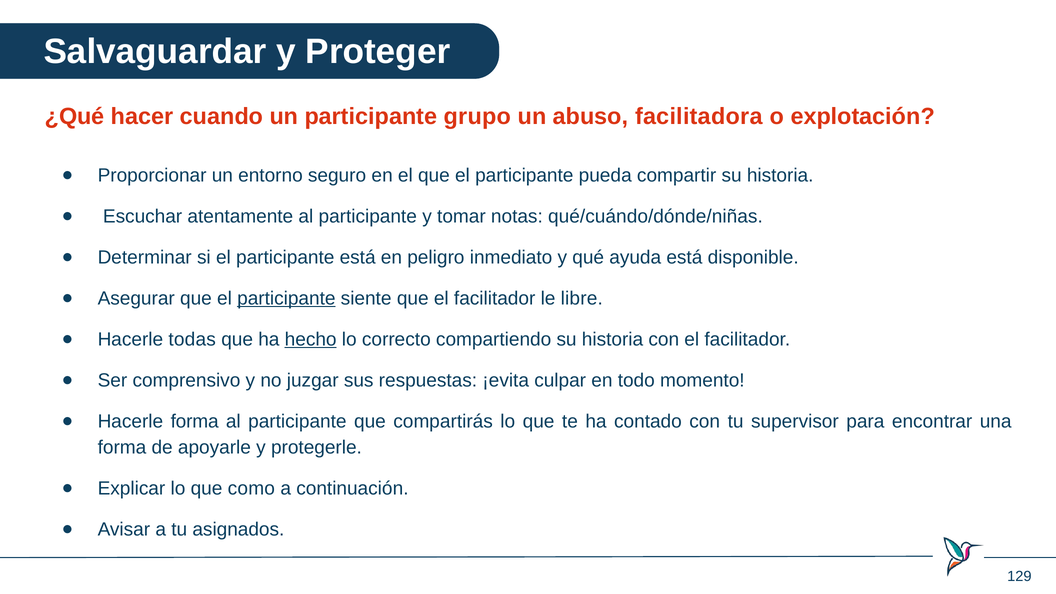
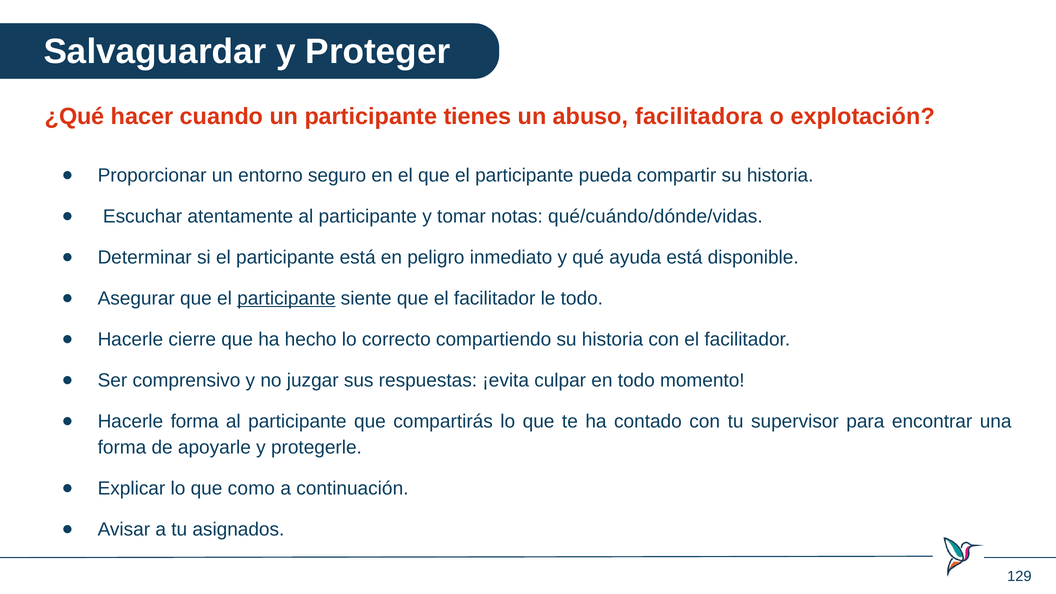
grupo: grupo -> tienes
qué/cuándo/dónde/niñas: qué/cuándo/dónde/niñas -> qué/cuándo/dónde/vidas
le libre: libre -> todo
todas: todas -> cierre
hecho underline: present -> none
